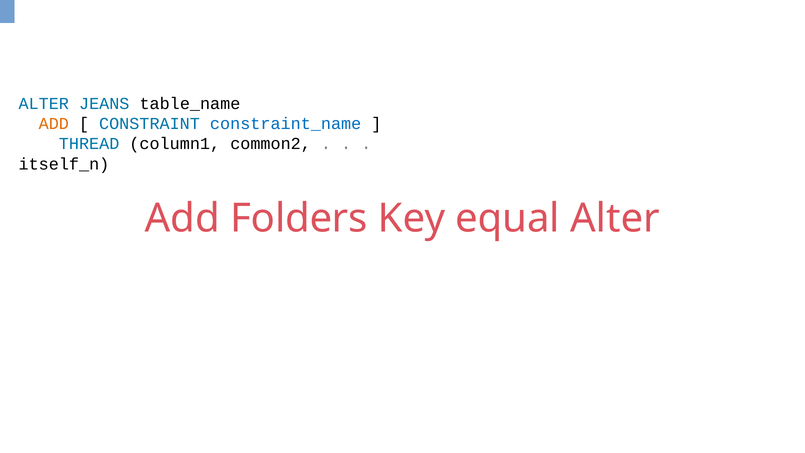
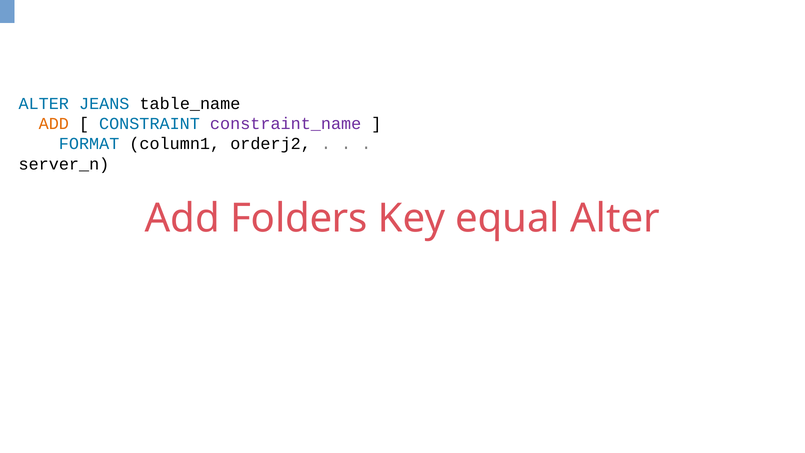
constraint_name colour: blue -> purple
THREAD: THREAD -> FORMAT
common2: common2 -> orderj2
itself_n: itself_n -> server_n
